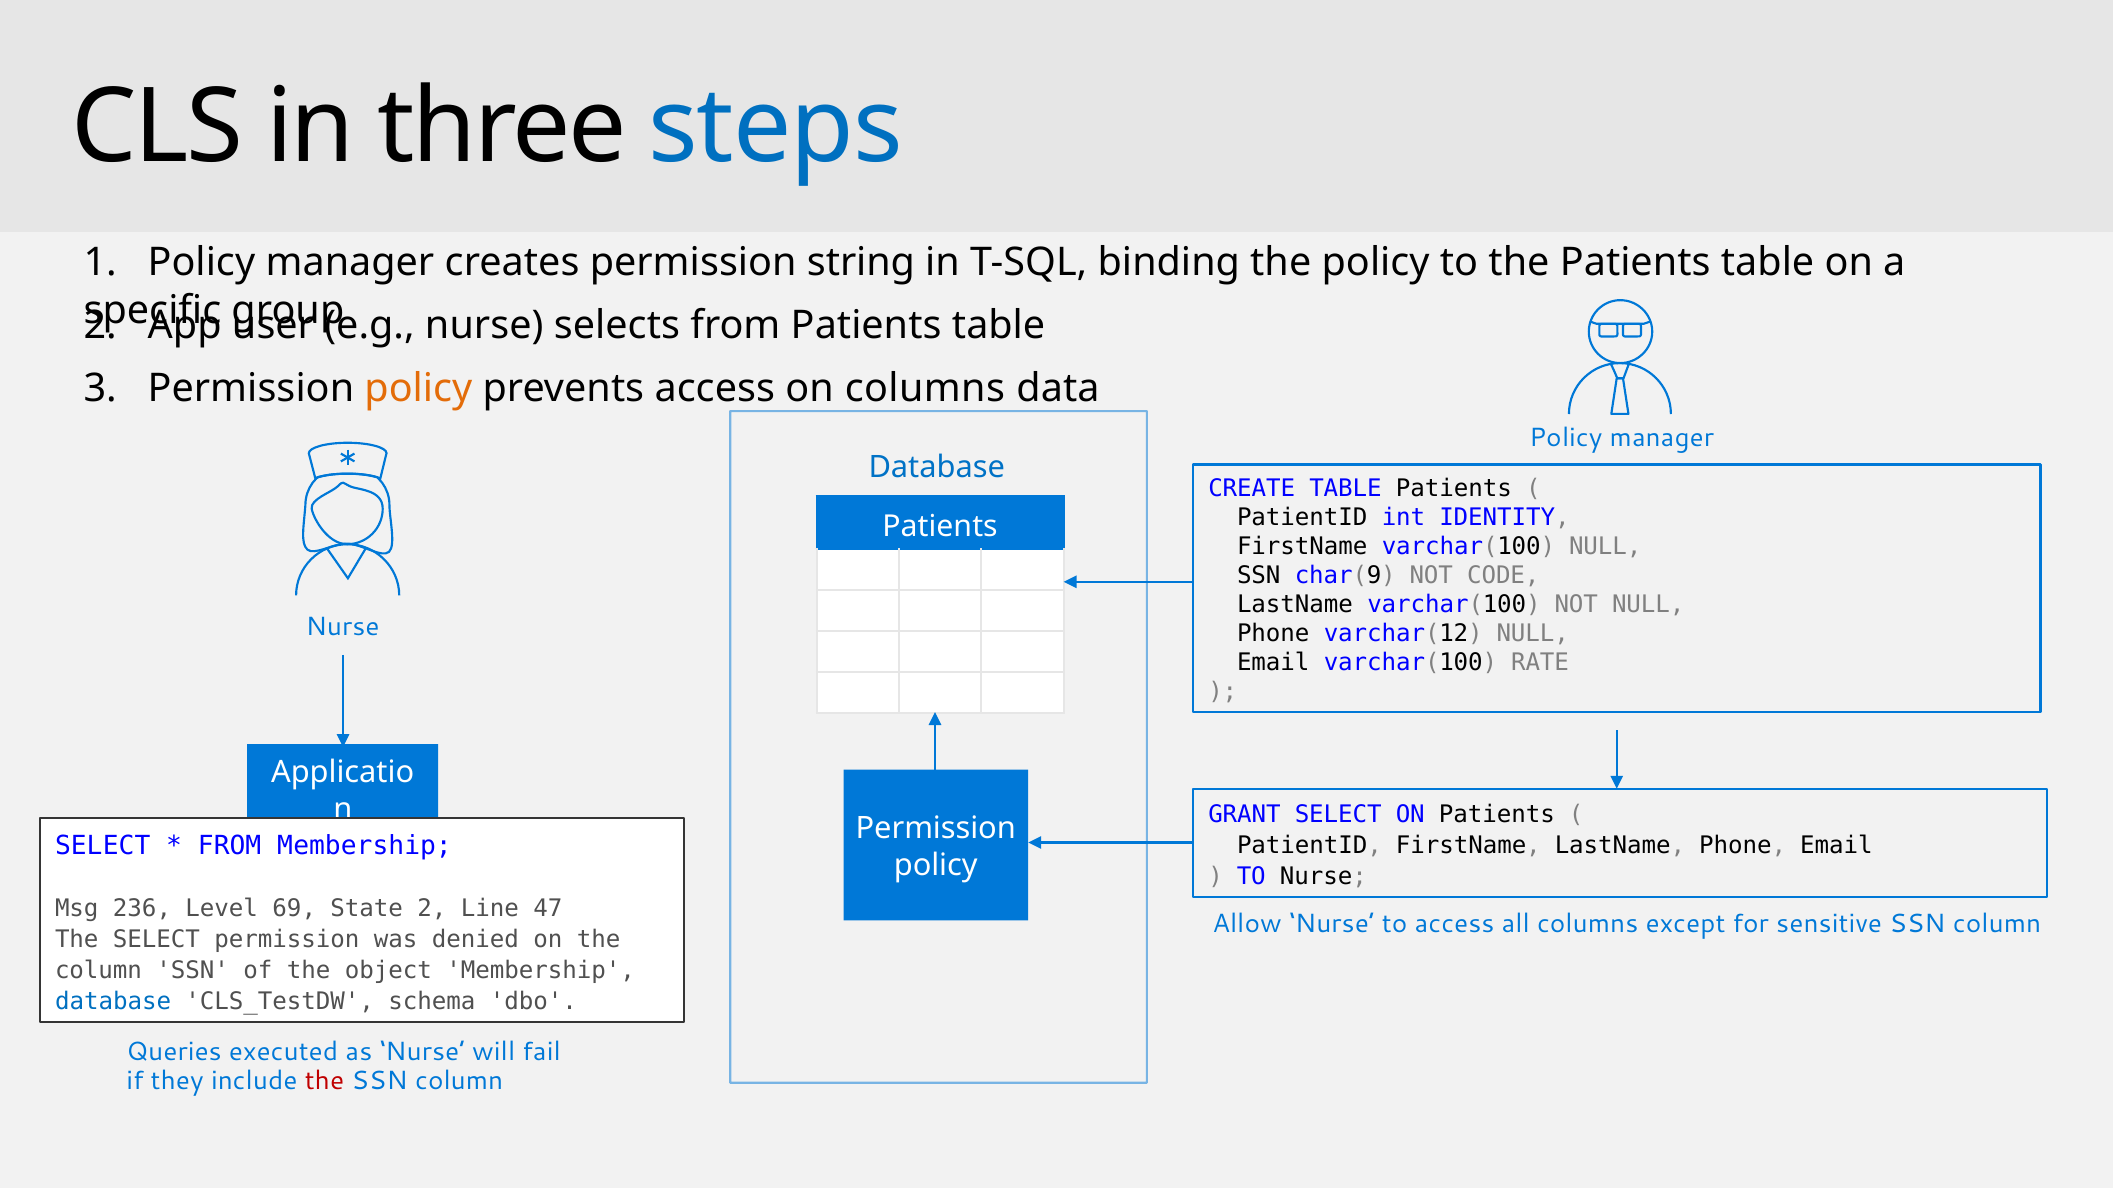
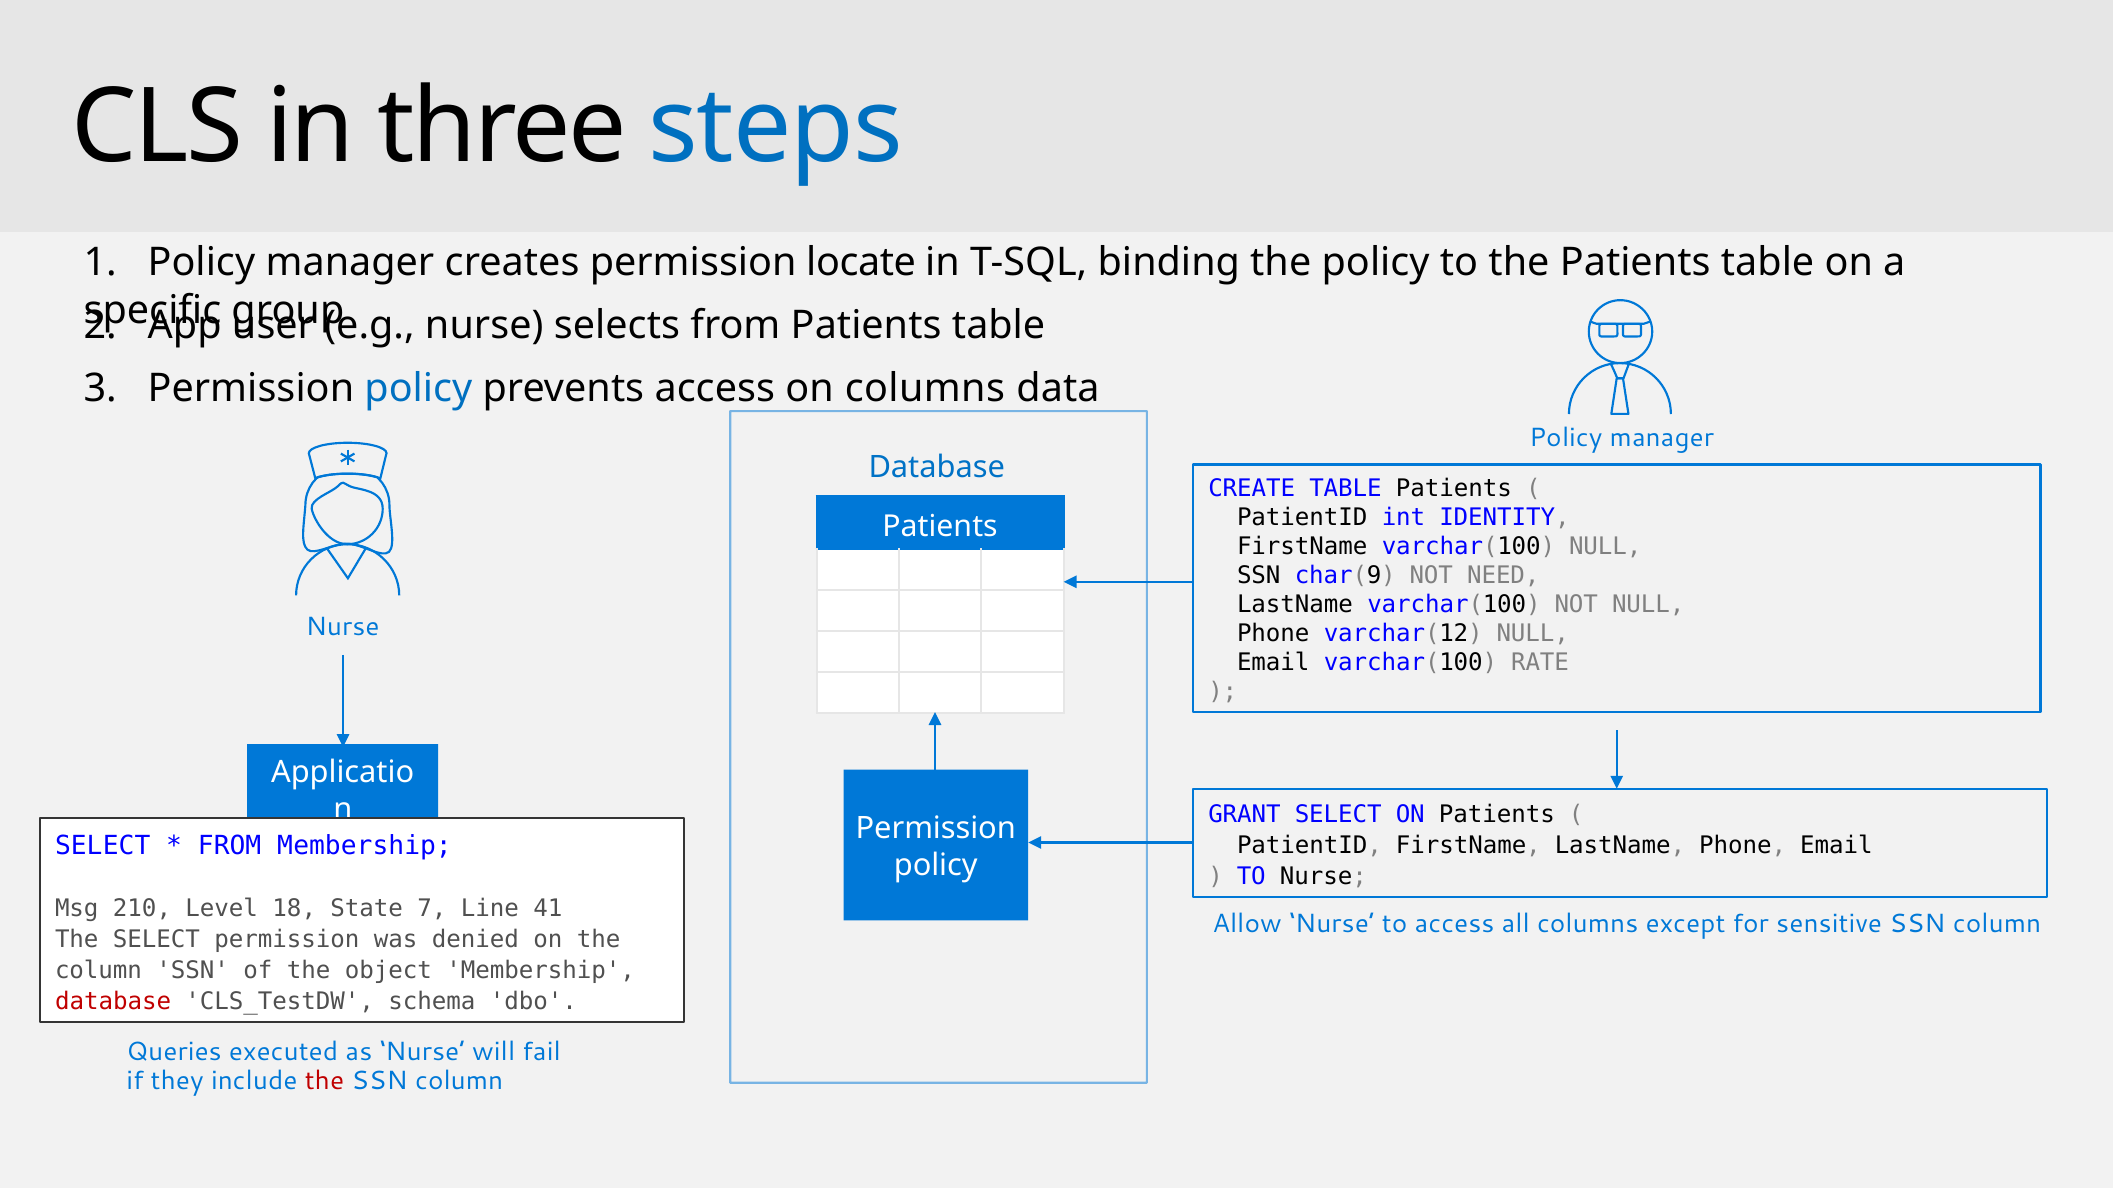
string: string -> locate
policy at (418, 389) colour: orange -> blue
CODE: CODE -> NEED
236: 236 -> 210
69: 69 -> 18
State 2: 2 -> 7
47: 47 -> 41
database at (113, 1002) colour: blue -> red
